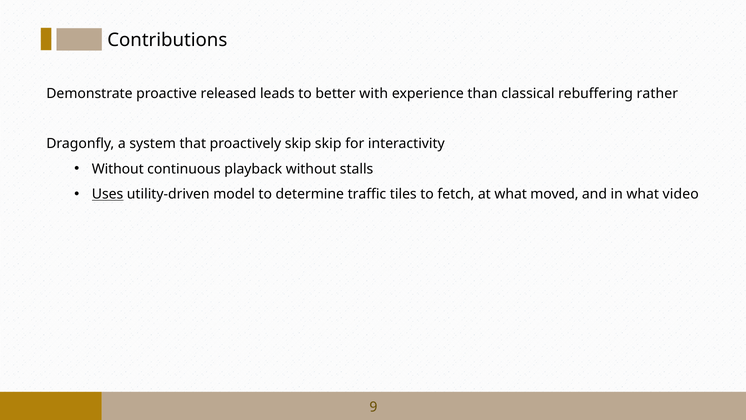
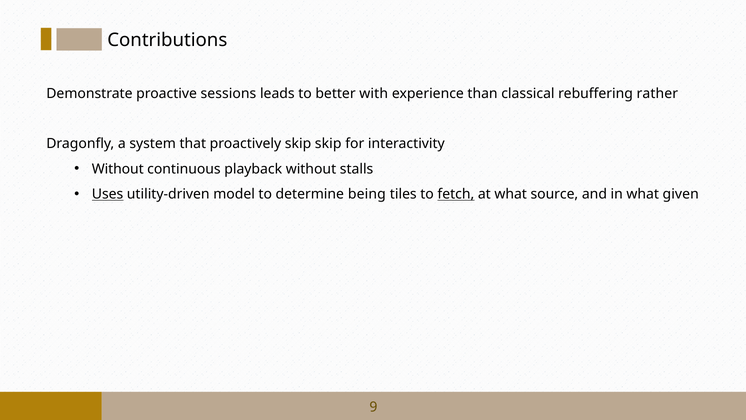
released: released -> sessions
traffic: traffic -> being
fetch underline: none -> present
moved: moved -> source
video: video -> given
